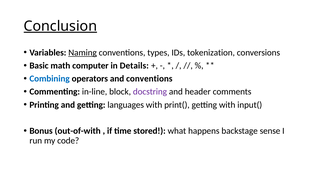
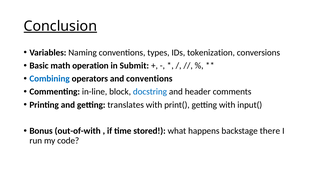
Naming underline: present -> none
computer: computer -> operation
Details: Details -> Submit
docstring colour: purple -> blue
languages: languages -> translates
sense: sense -> there
